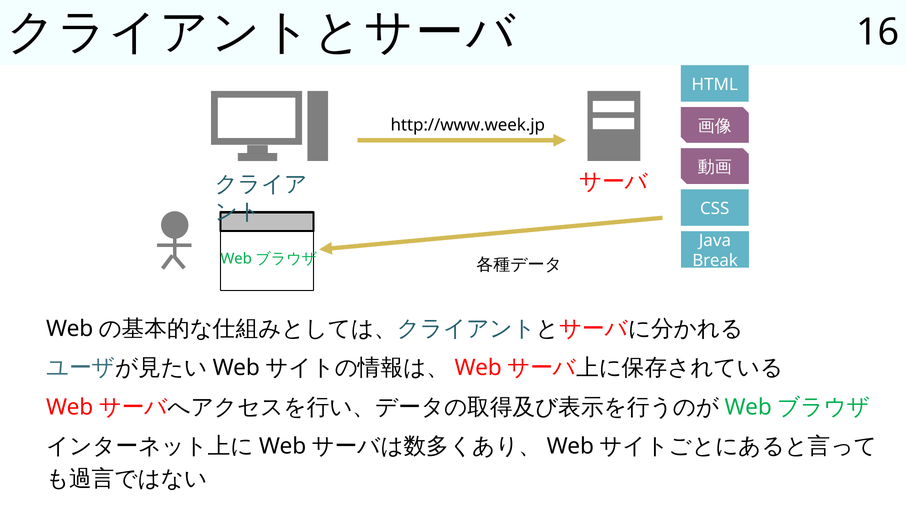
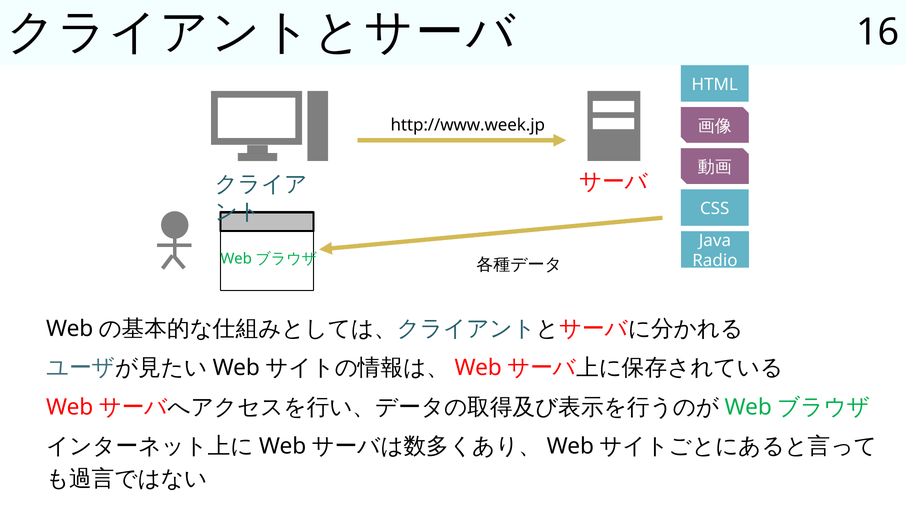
Break: Break -> Radio
